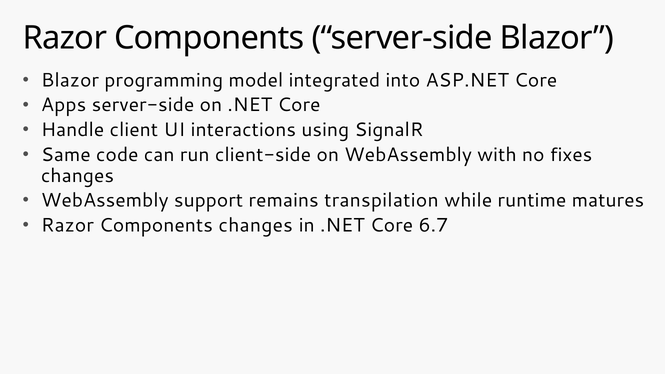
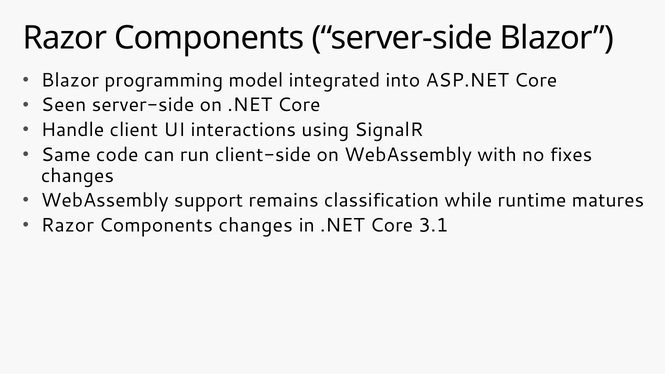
Apps: Apps -> Seen
transpilation: transpilation -> classification
6.7: 6.7 -> 3.1
